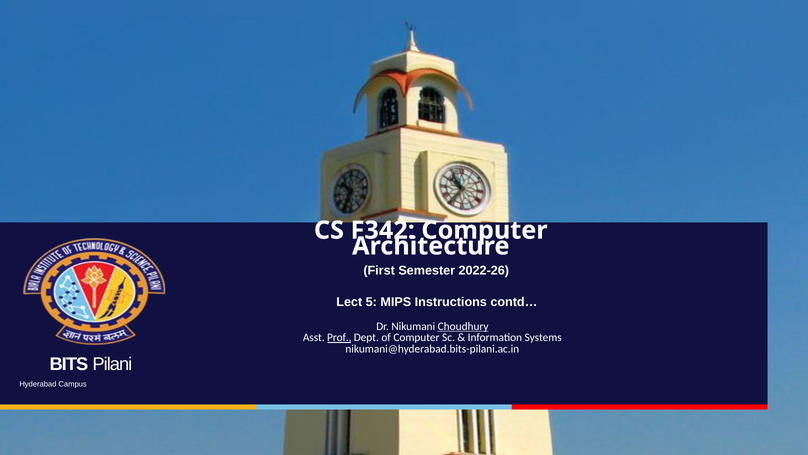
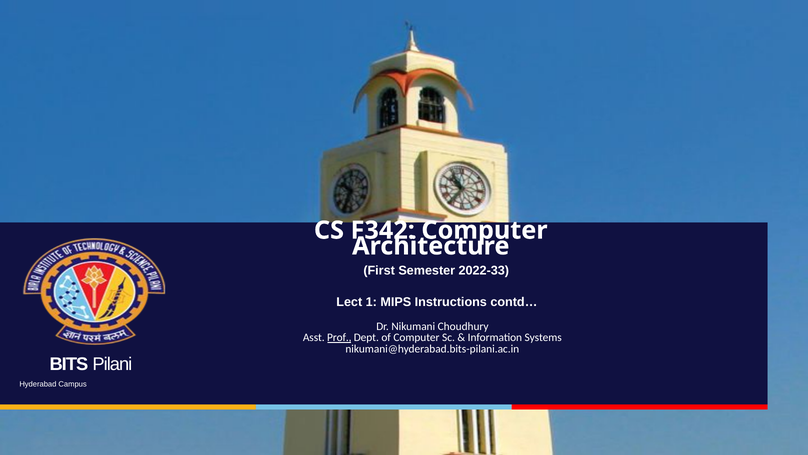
2022-26: 2022-26 -> 2022-33
5: 5 -> 1
Choudhury underline: present -> none
